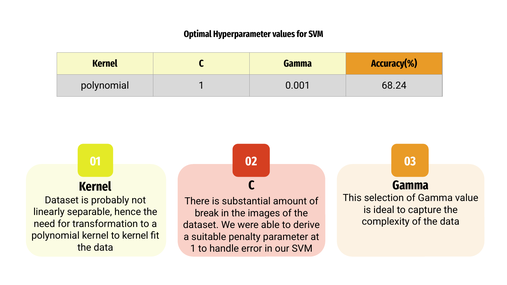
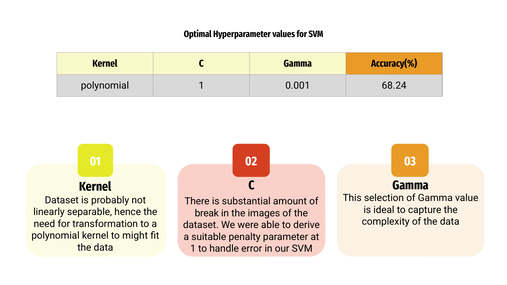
to kernel: kernel -> might
